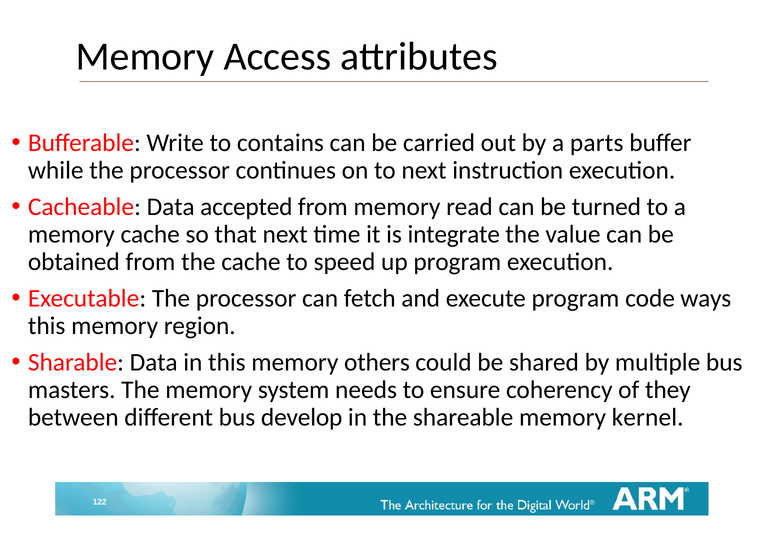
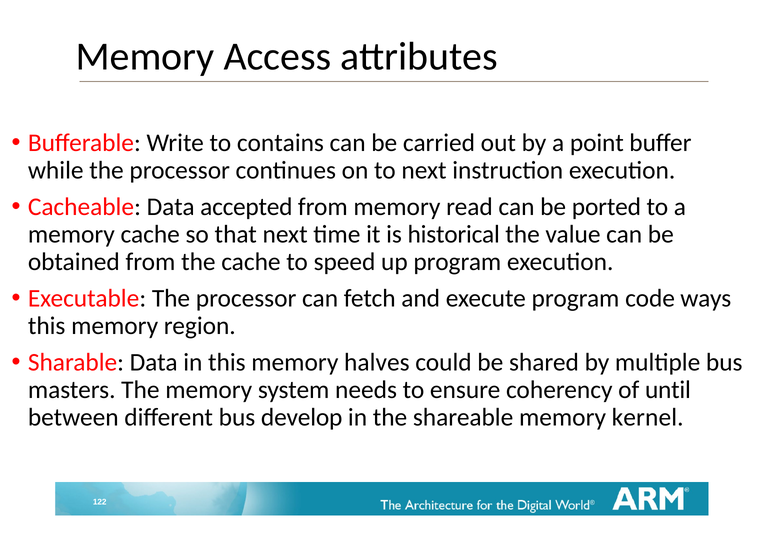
parts: parts -> point
turned: turned -> ported
integrate: integrate -> historical
others: others -> halves
they: they -> until
